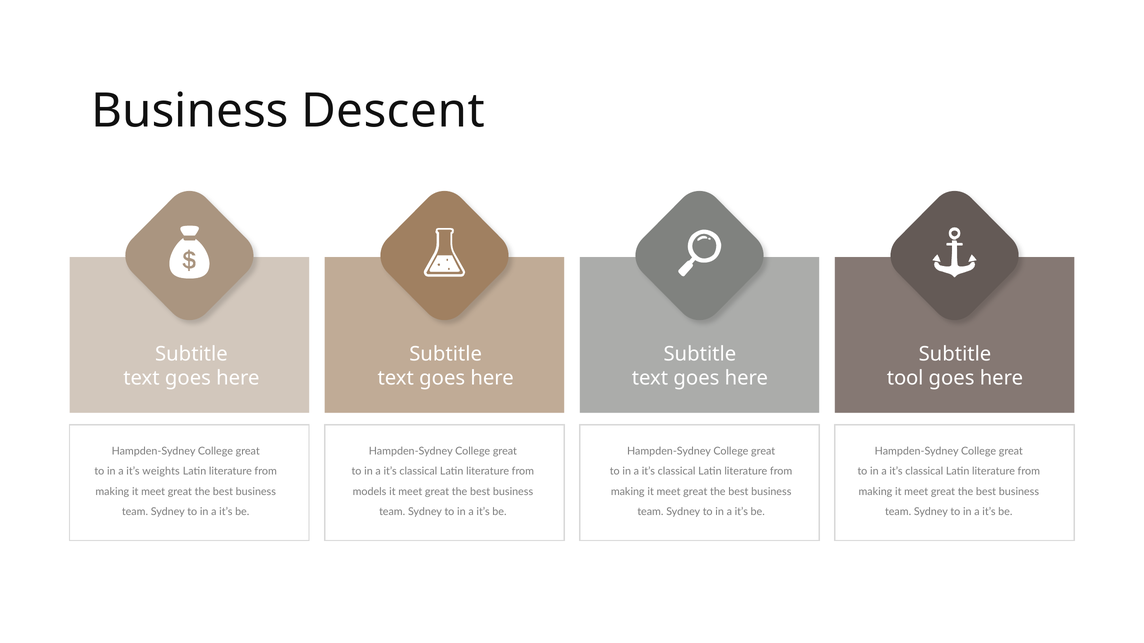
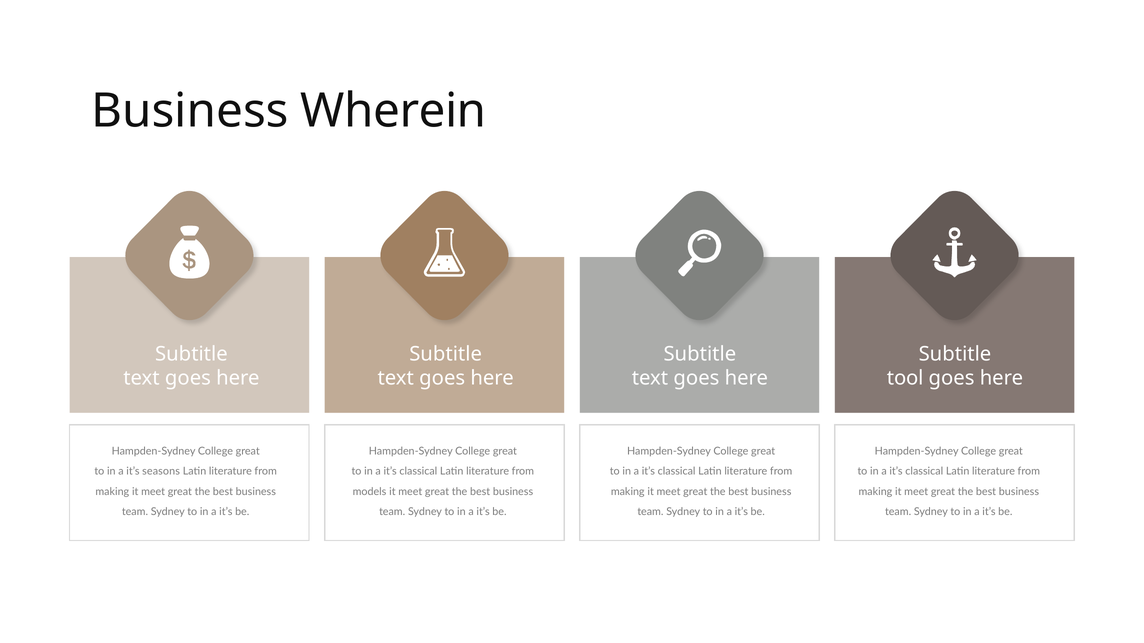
Descent: Descent -> Wherein
weights: weights -> seasons
